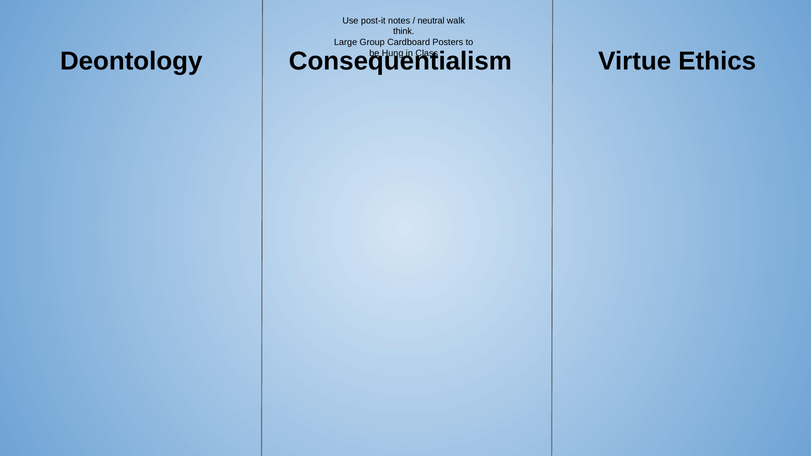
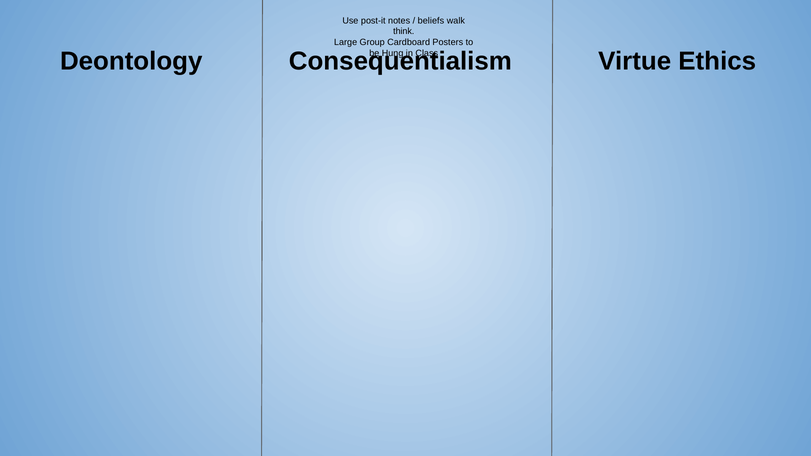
neutral: neutral -> beliefs
